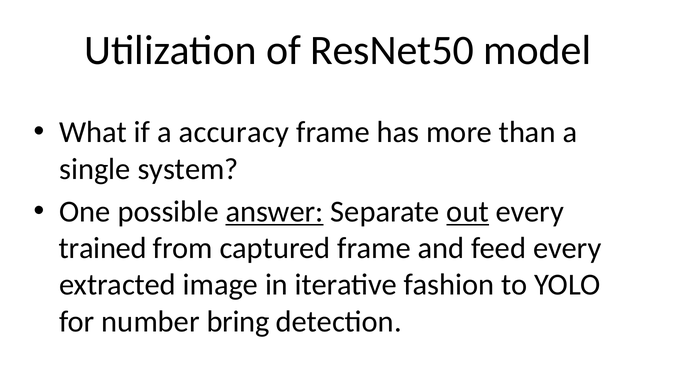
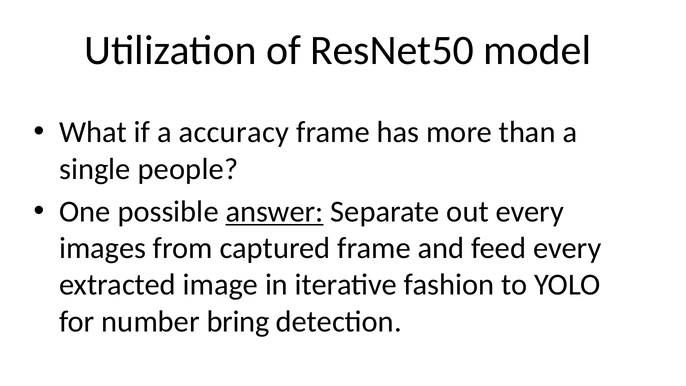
system: system -> people
out underline: present -> none
trained: trained -> images
